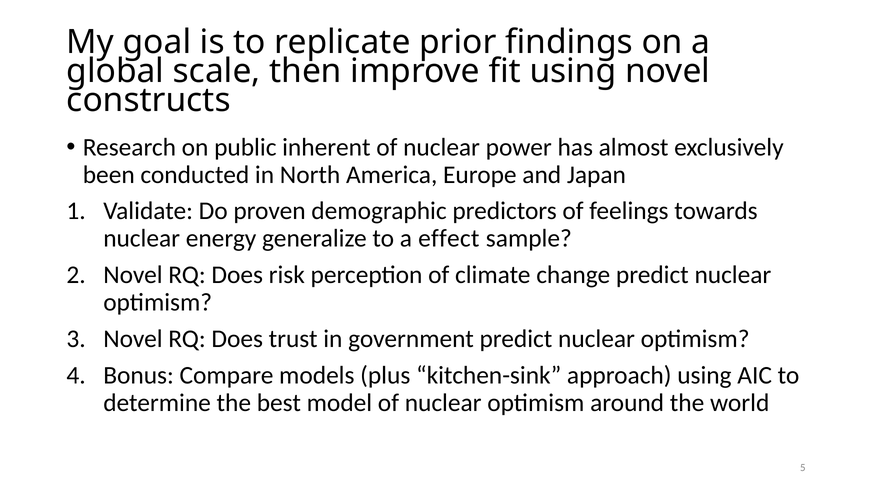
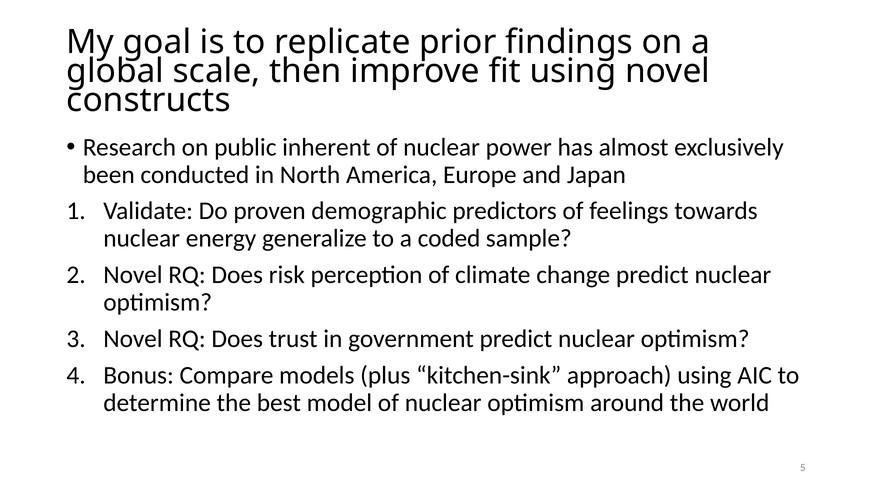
effect: effect -> coded
